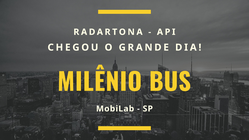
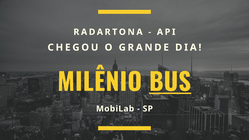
BUS underline: none -> present
